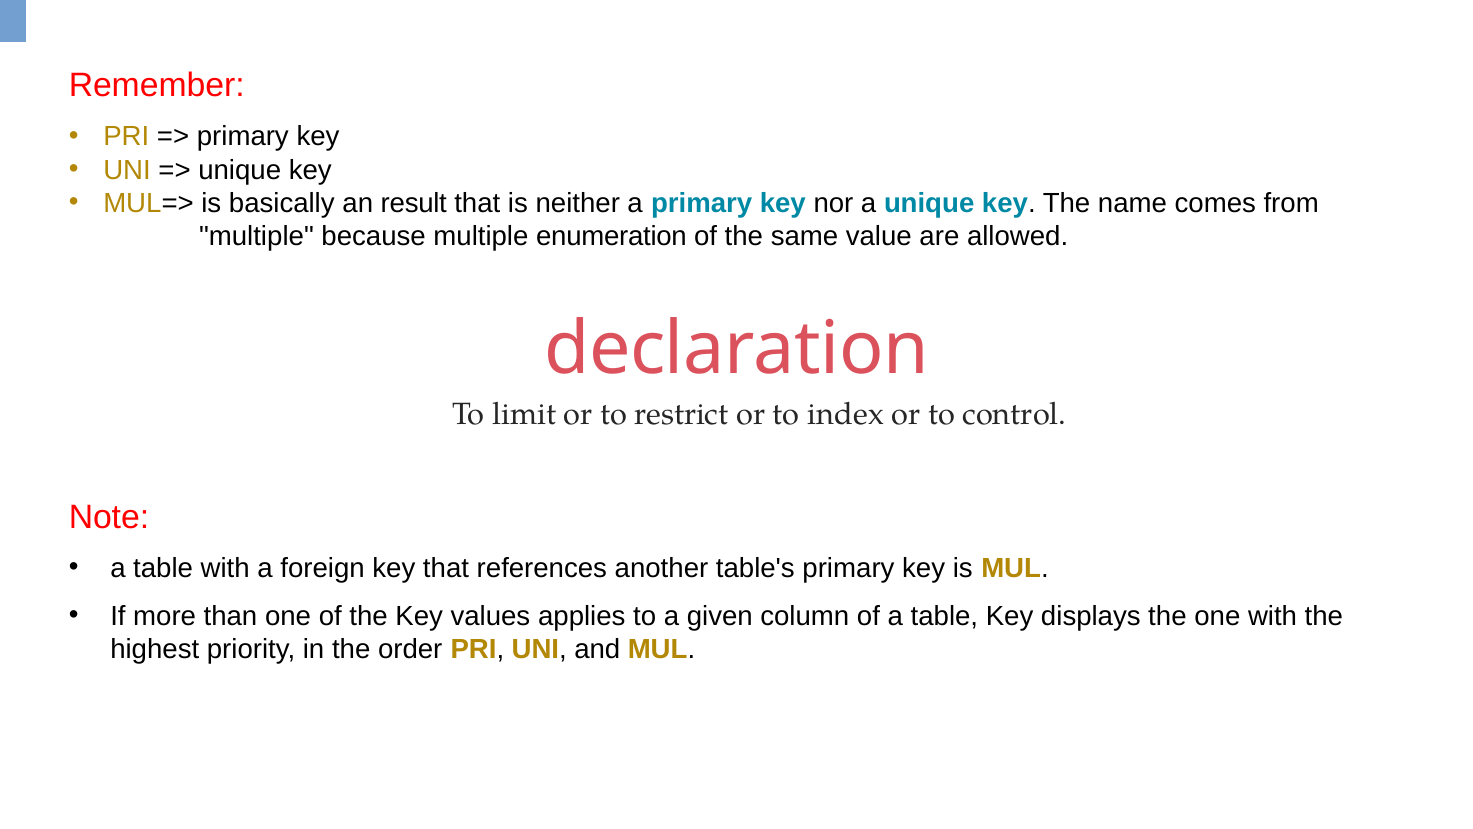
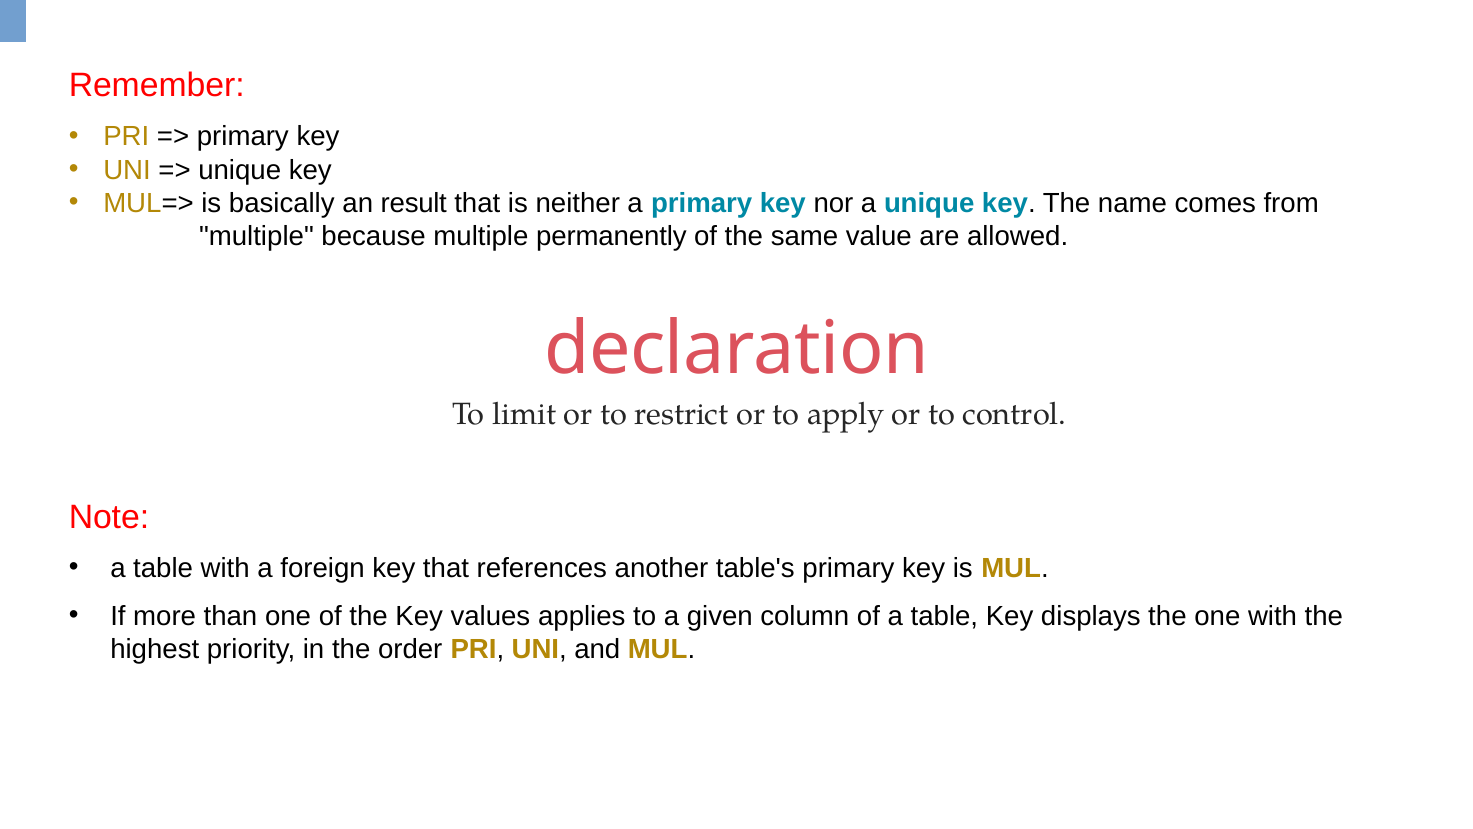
enumeration: enumeration -> permanently
index: index -> apply
